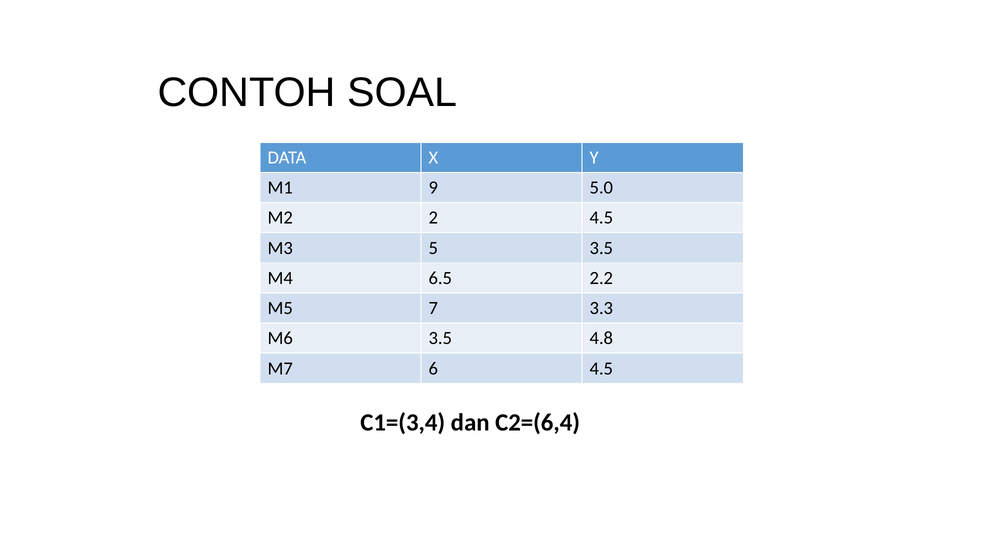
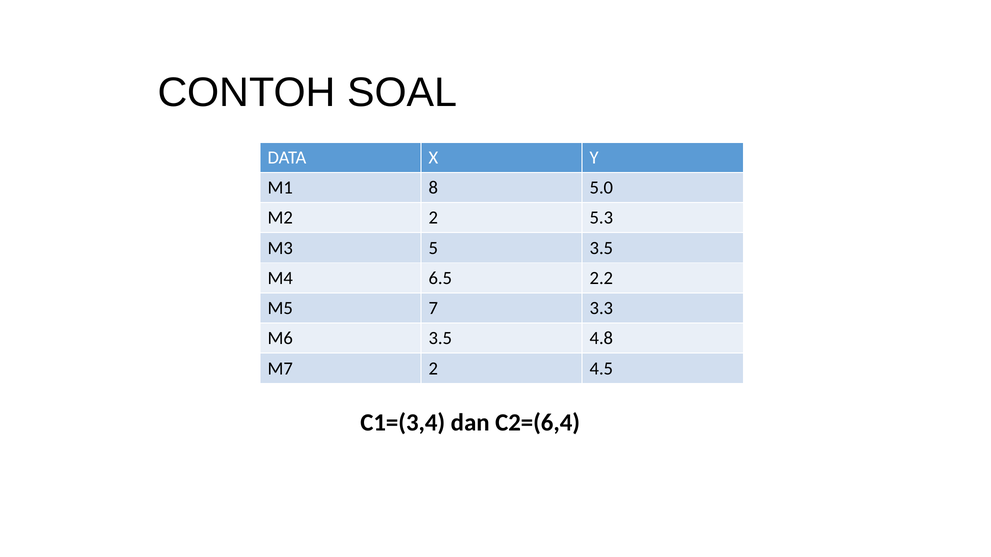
9: 9 -> 8
2 4.5: 4.5 -> 5.3
M7 6: 6 -> 2
